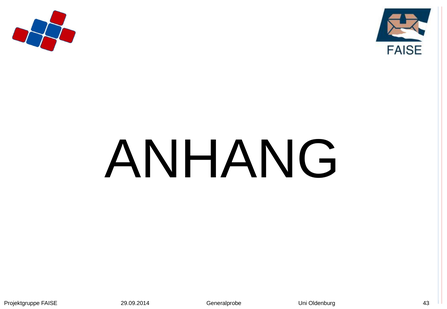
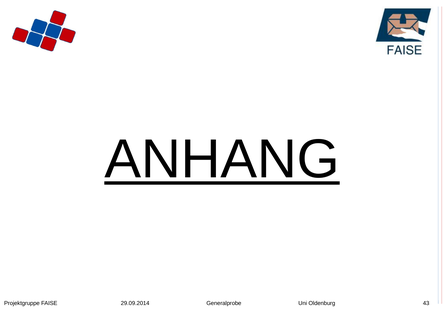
ANHANG underline: none -> present
